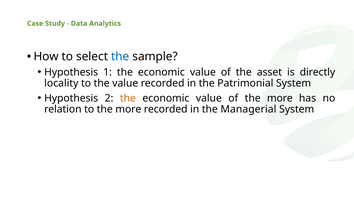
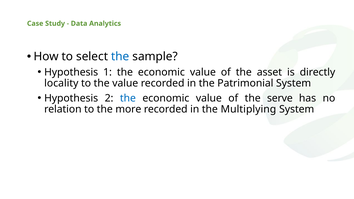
the at (128, 98) colour: orange -> blue
of the more: more -> serve
Managerial: Managerial -> Multiplying
